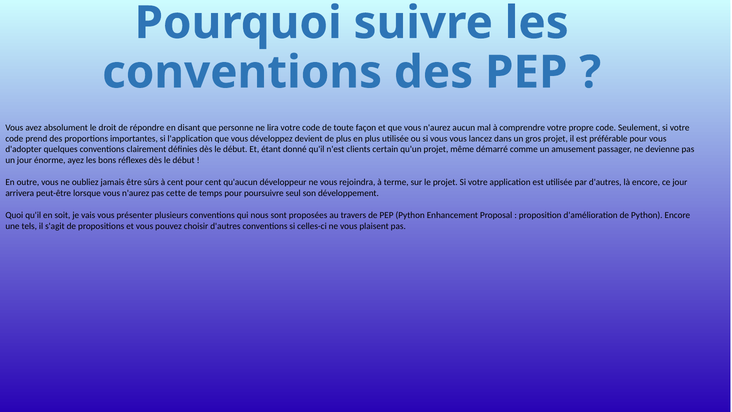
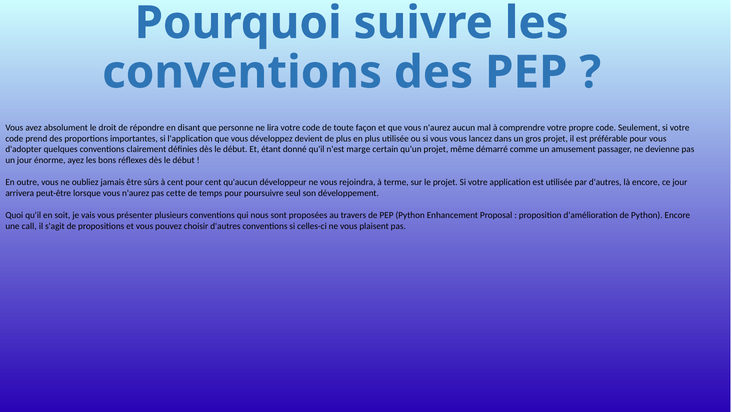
clients: clients -> marge
tels: tels -> call
